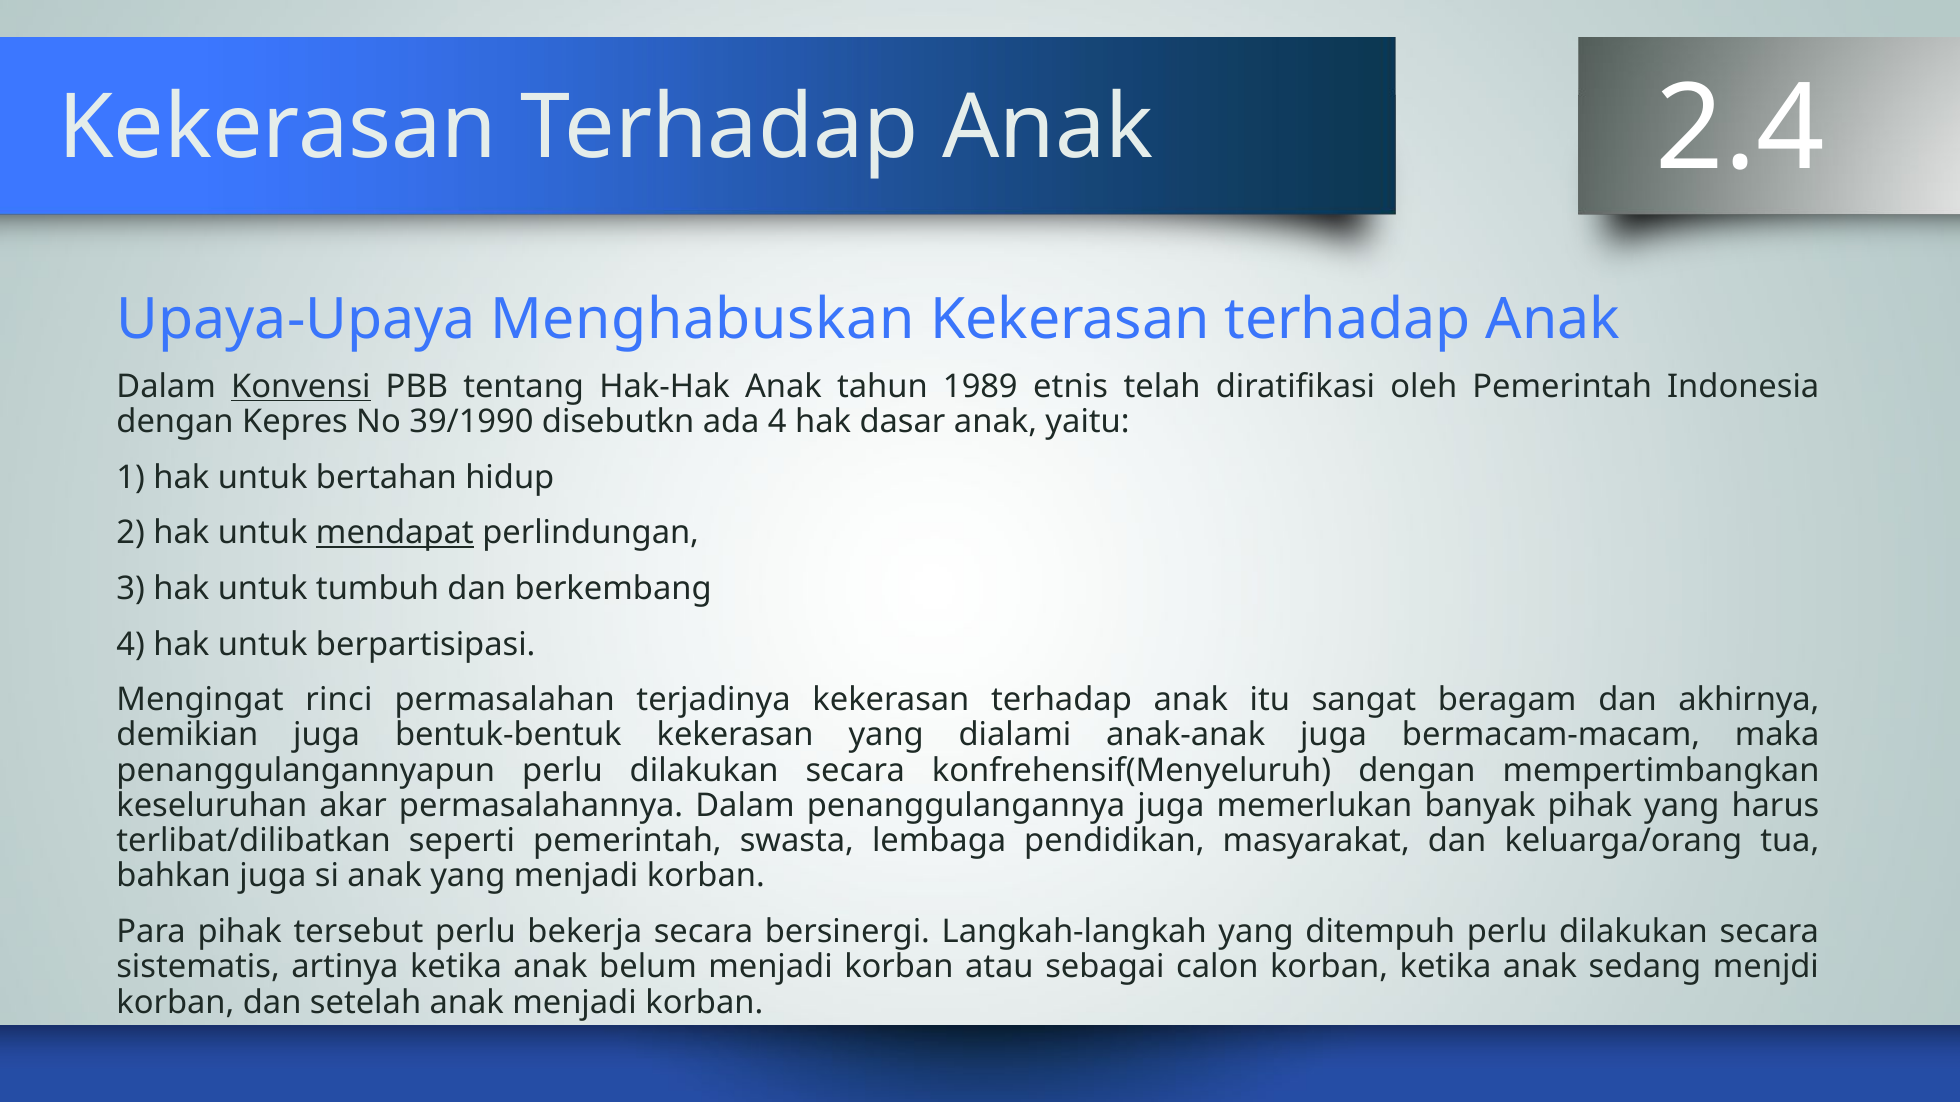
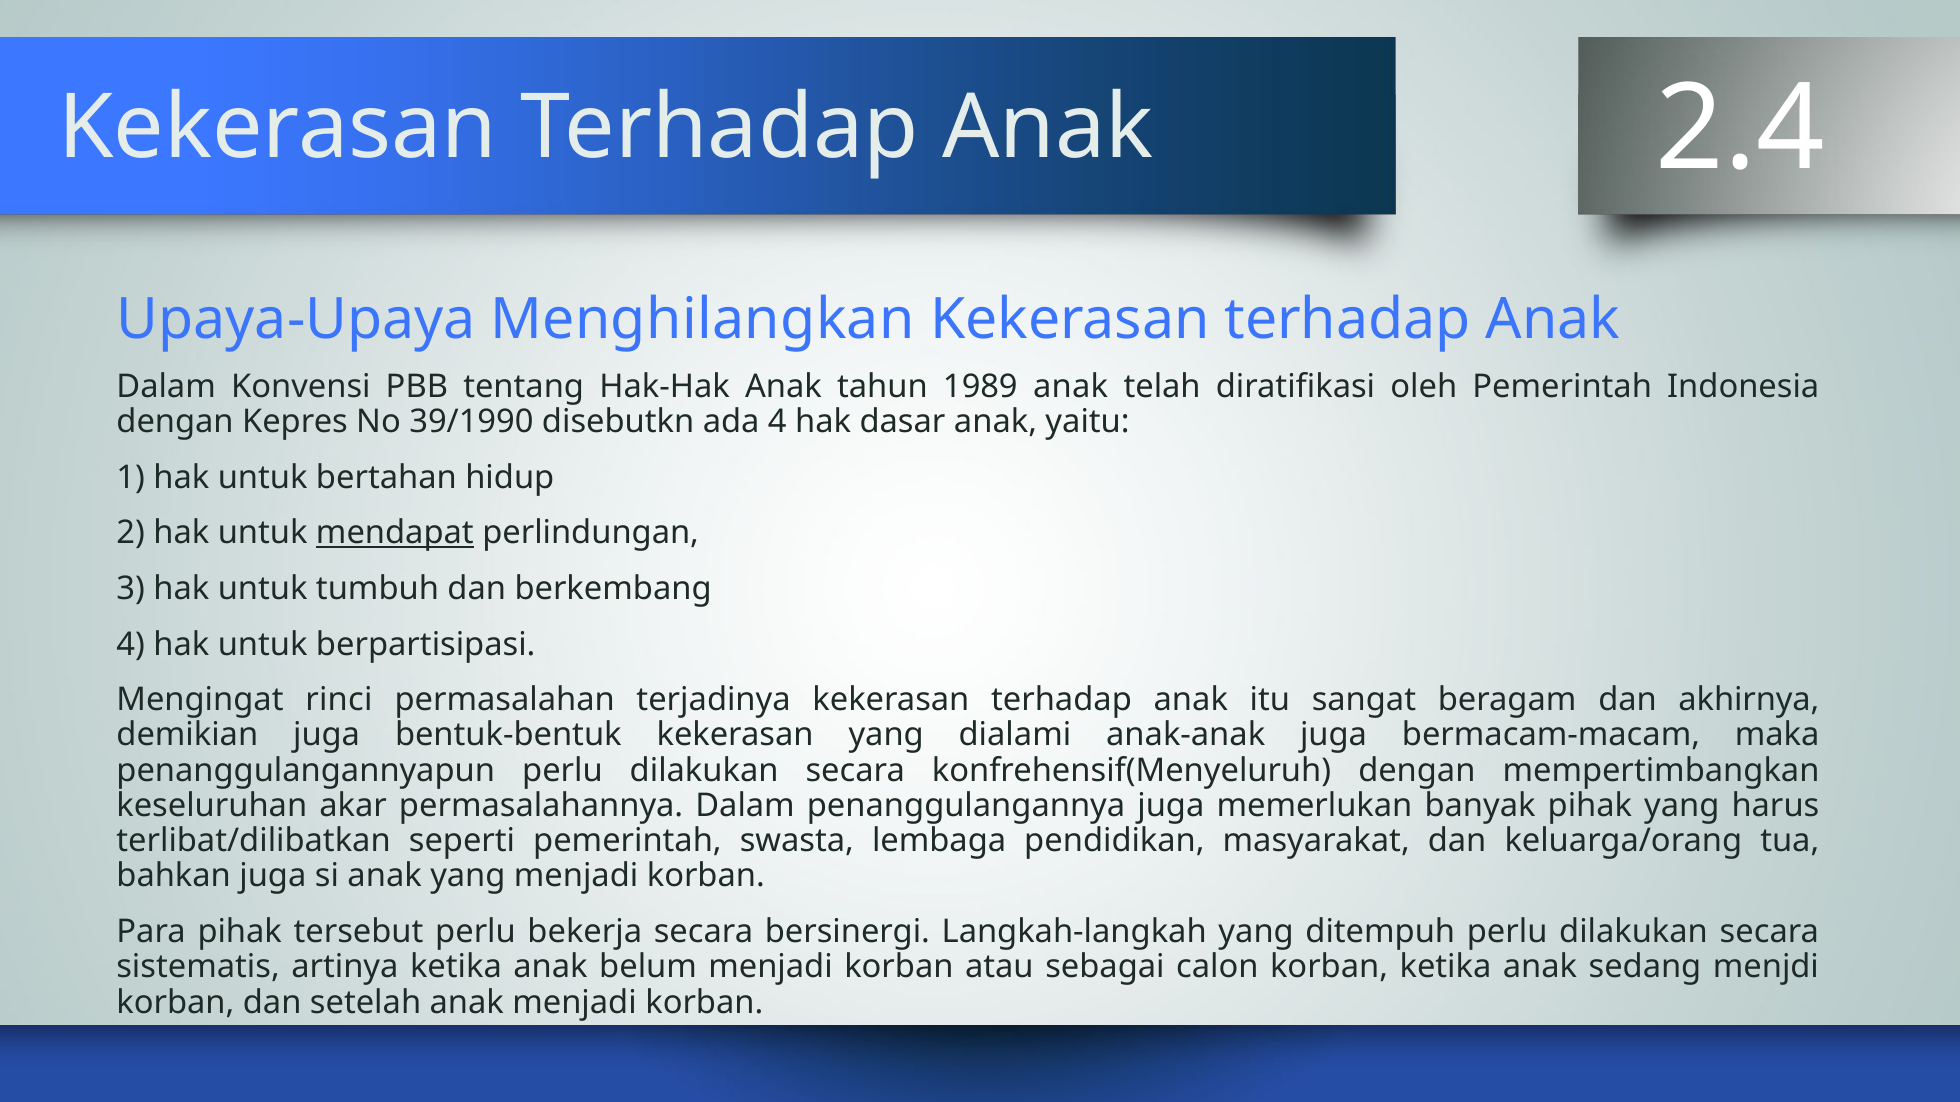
Menghabuskan: Menghabuskan -> Menghilangkan
Konvensi underline: present -> none
1989 etnis: etnis -> anak
